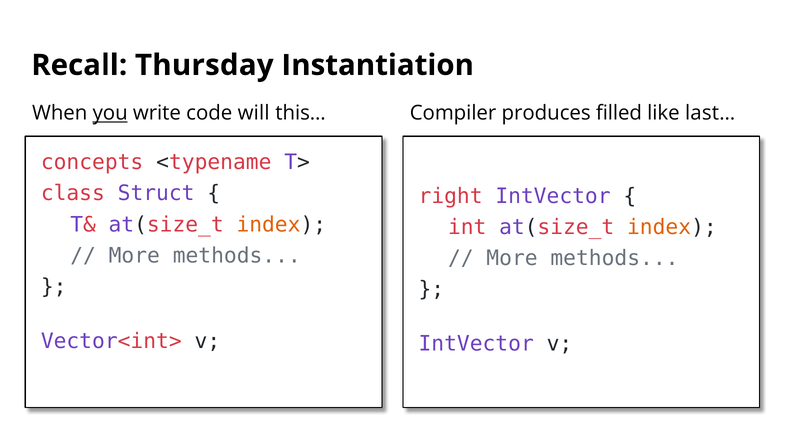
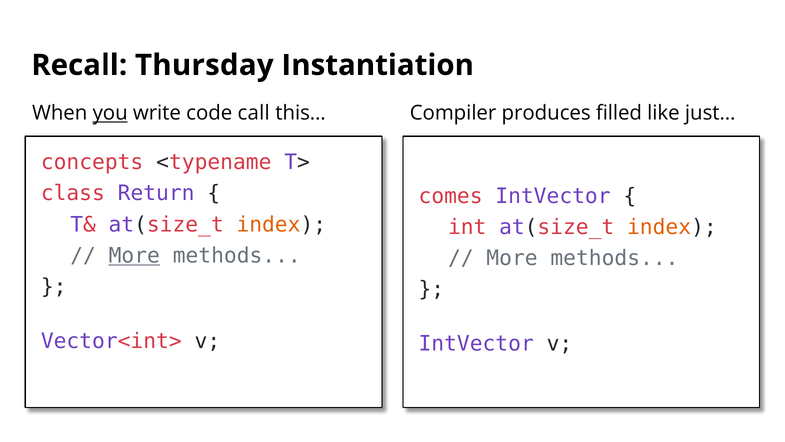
will: will -> call
last…: last… -> just…
Struct: Struct -> Return
right: right -> comes
More at (134, 256) underline: none -> present
